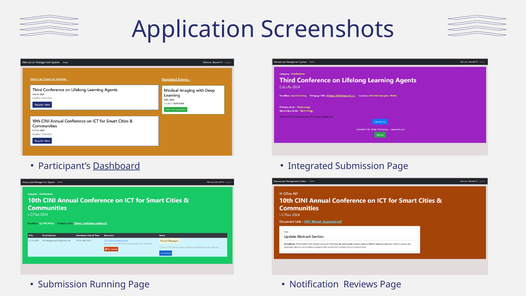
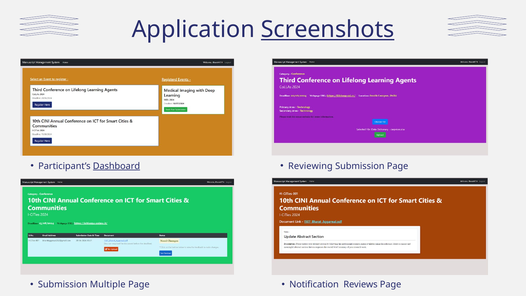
Screenshots underline: none -> present
Integrated: Integrated -> Reviewing
Running: Running -> Multiple
